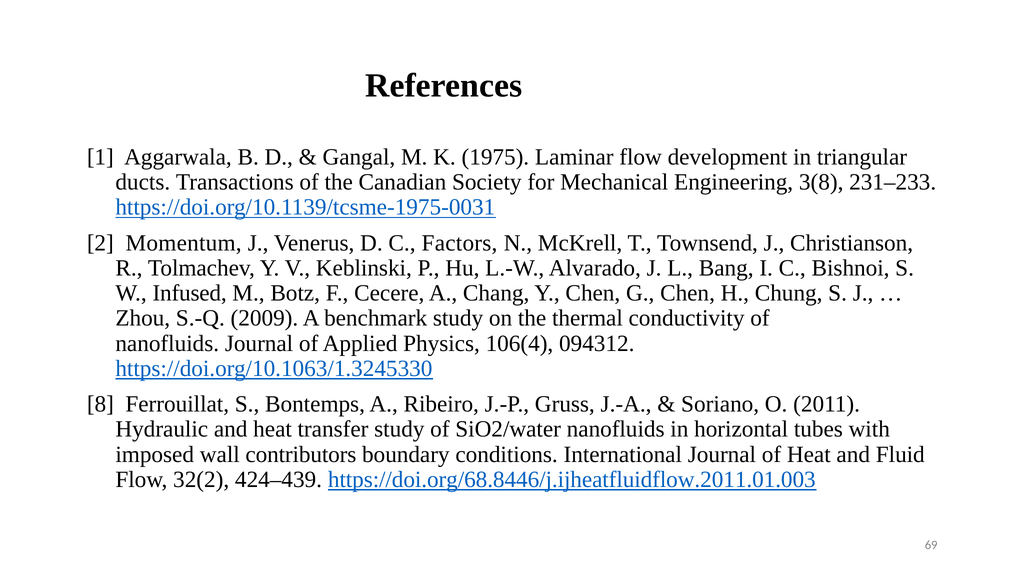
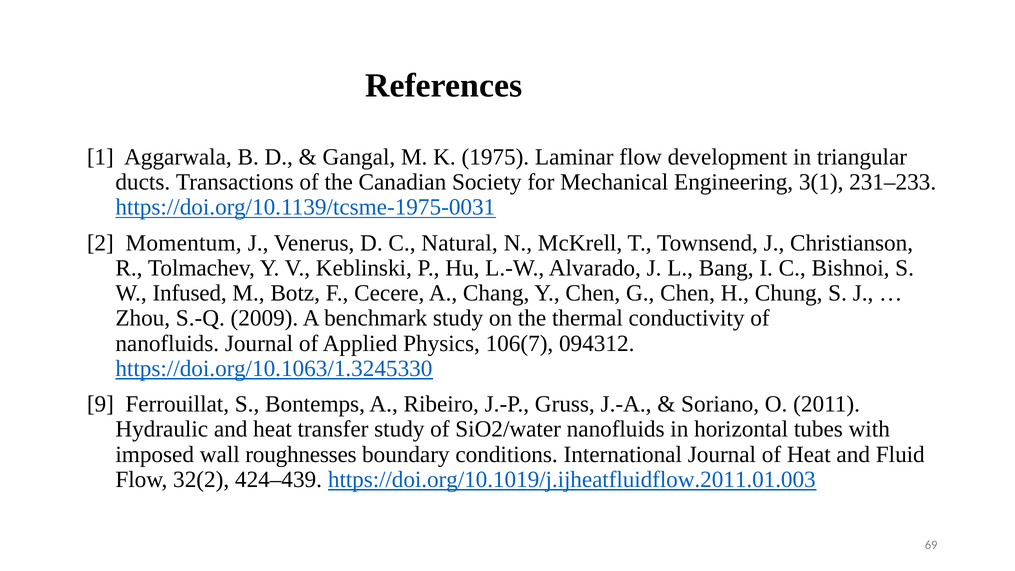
3(8: 3(8 -> 3(1
Factors: Factors -> Natural
106(4: 106(4 -> 106(7
8: 8 -> 9
contributors: contributors -> roughnesses
https://doi.org/68.8446/j.ijheatfluidflow.2011.01.003: https://doi.org/68.8446/j.ijheatfluidflow.2011.01.003 -> https://doi.org/10.1019/j.ijheatfluidflow.2011.01.003
